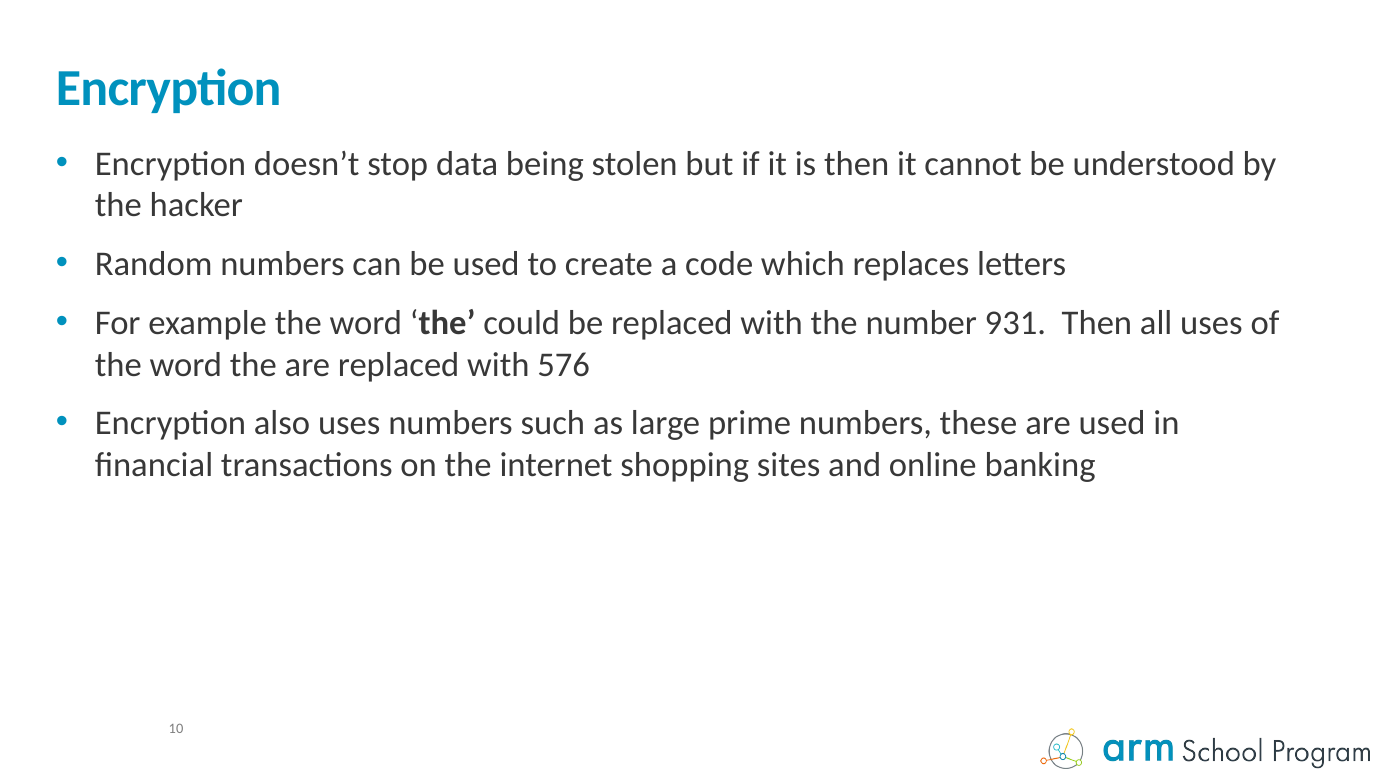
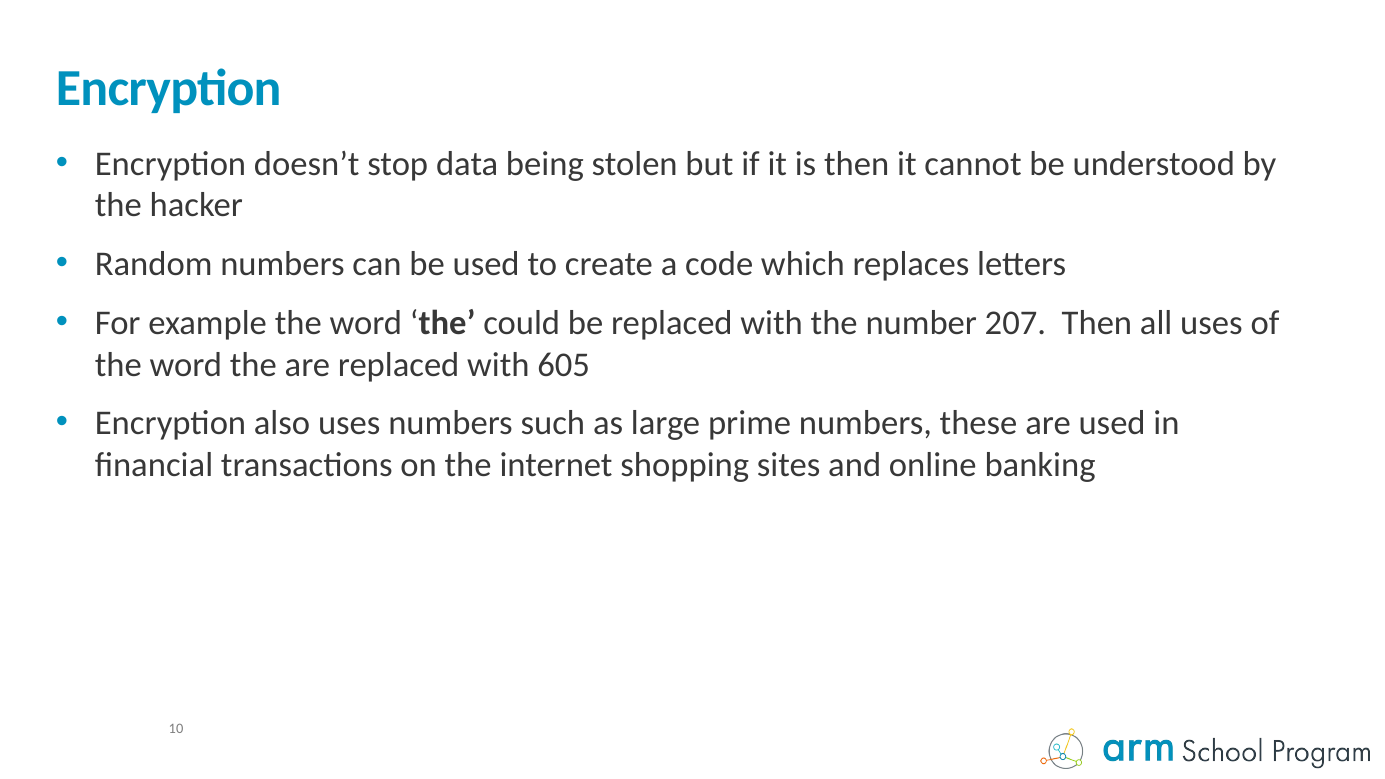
931: 931 -> 207
576: 576 -> 605
